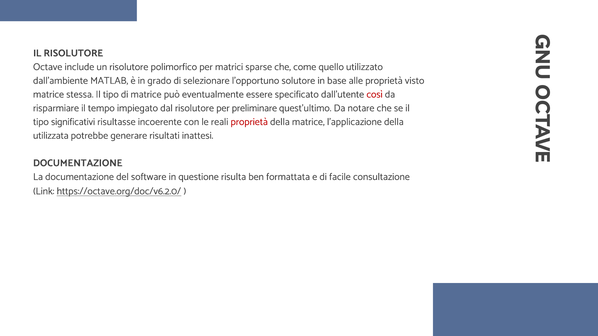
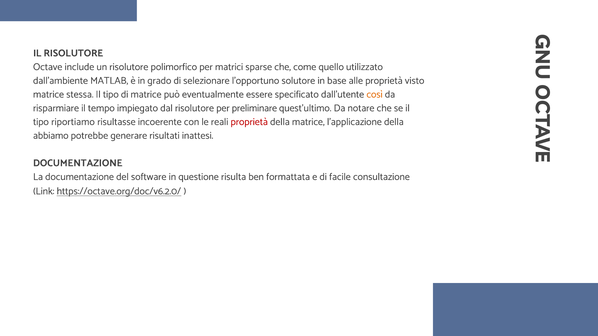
così colour: red -> orange
significativi: significativi -> riportiamo
utilizzata: utilizzata -> abbiamo
